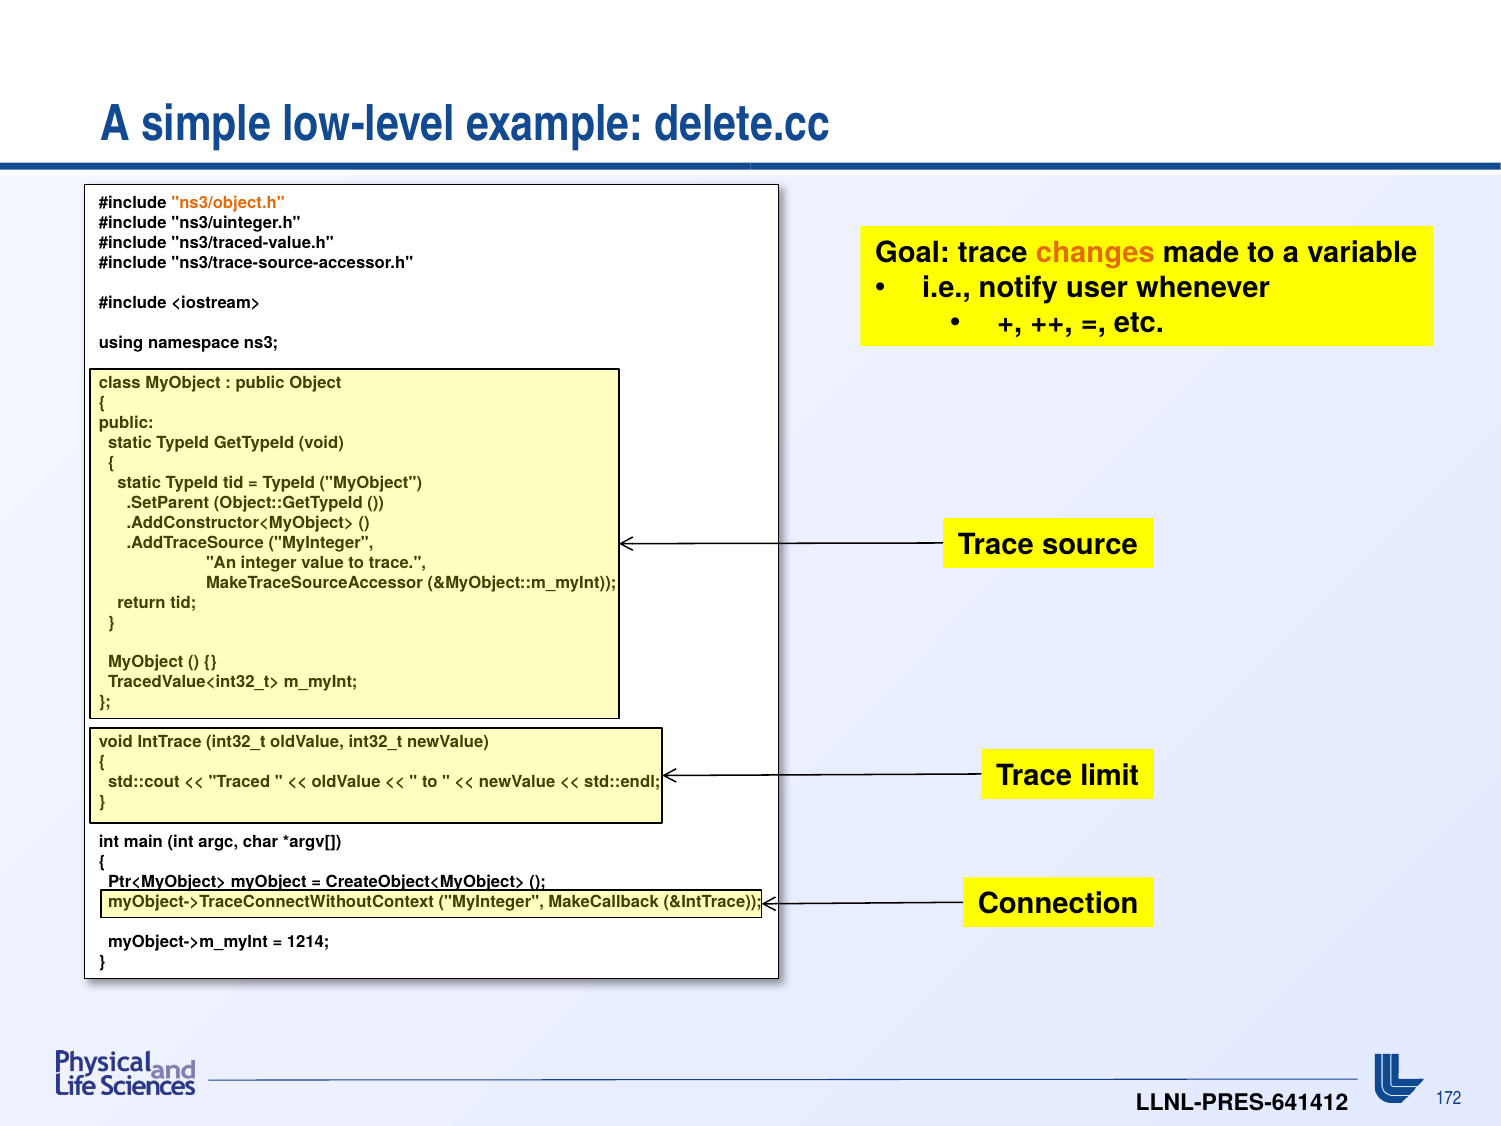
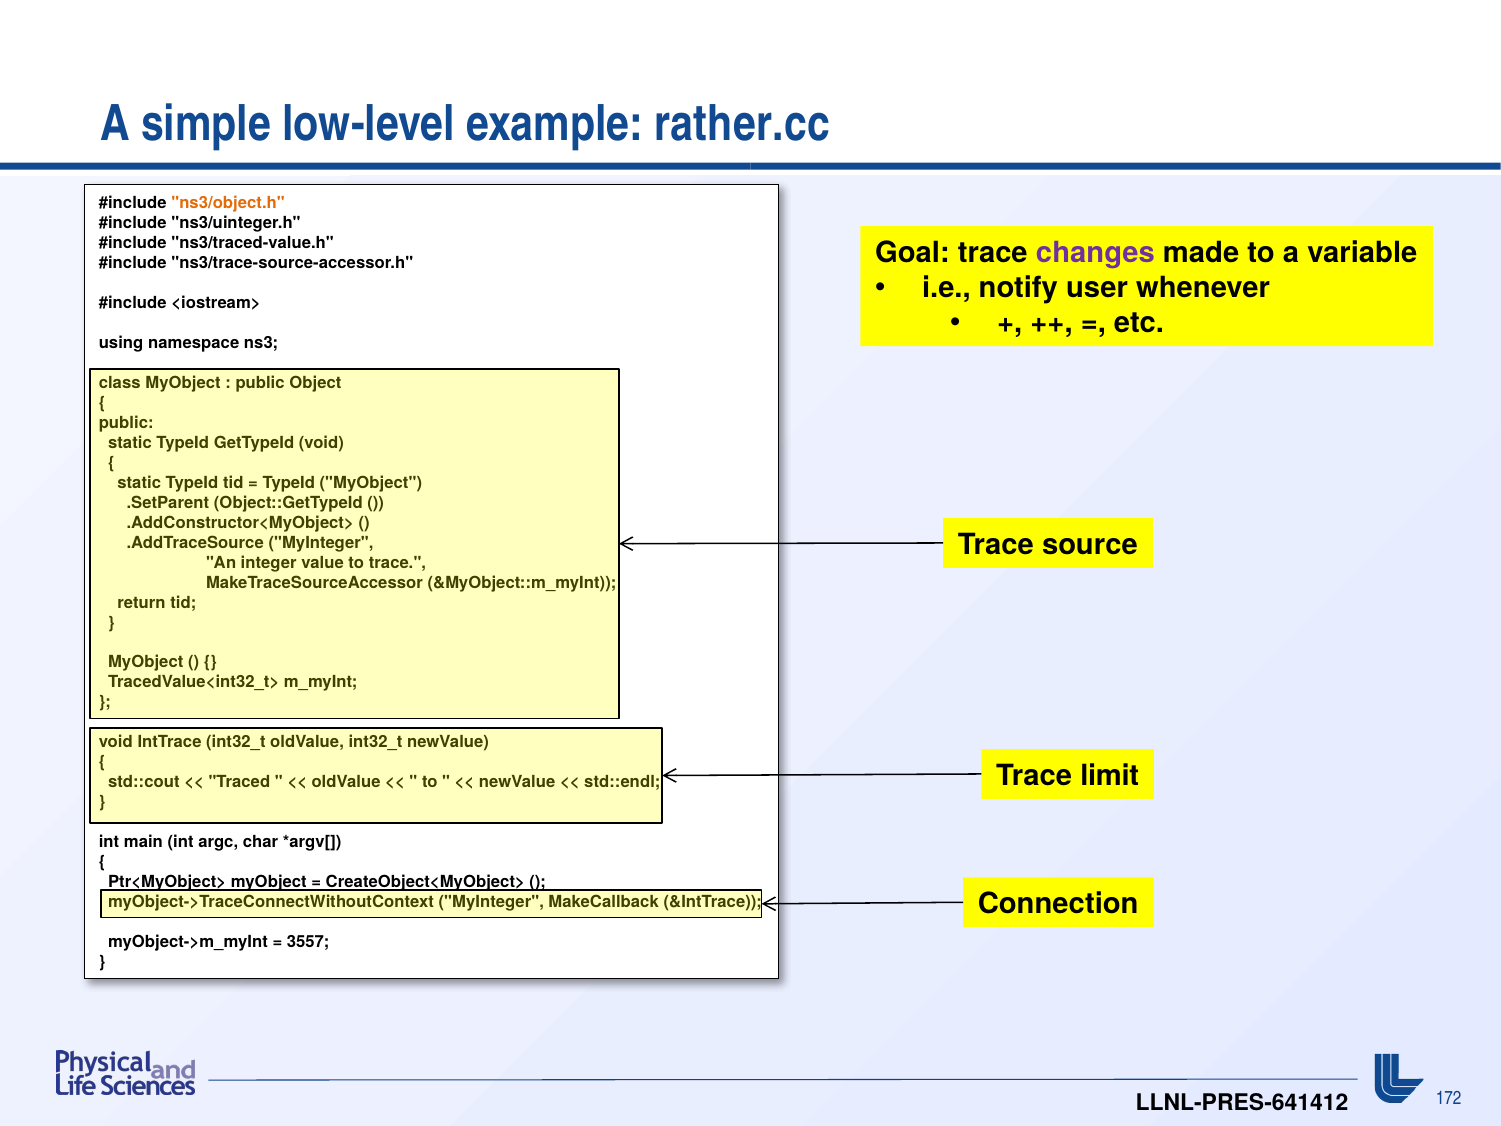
delete.cc: delete.cc -> rather.cc
changes colour: orange -> purple
1214: 1214 -> 3557
